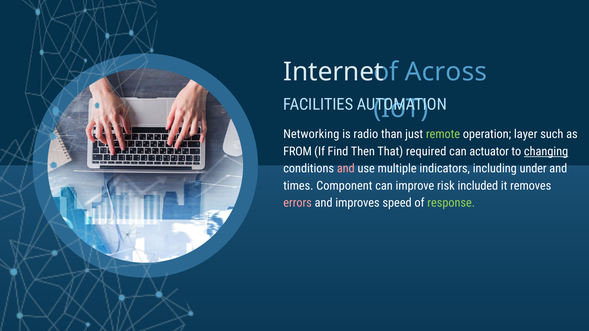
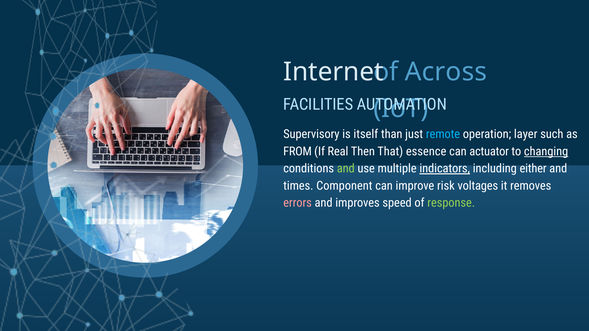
Networking: Networking -> Supervisory
radio: radio -> itself
remote colour: light green -> light blue
Find: Find -> Real
required: required -> essence
and at (346, 169) colour: pink -> light green
indicators underline: none -> present
under: under -> either
included: included -> voltages
